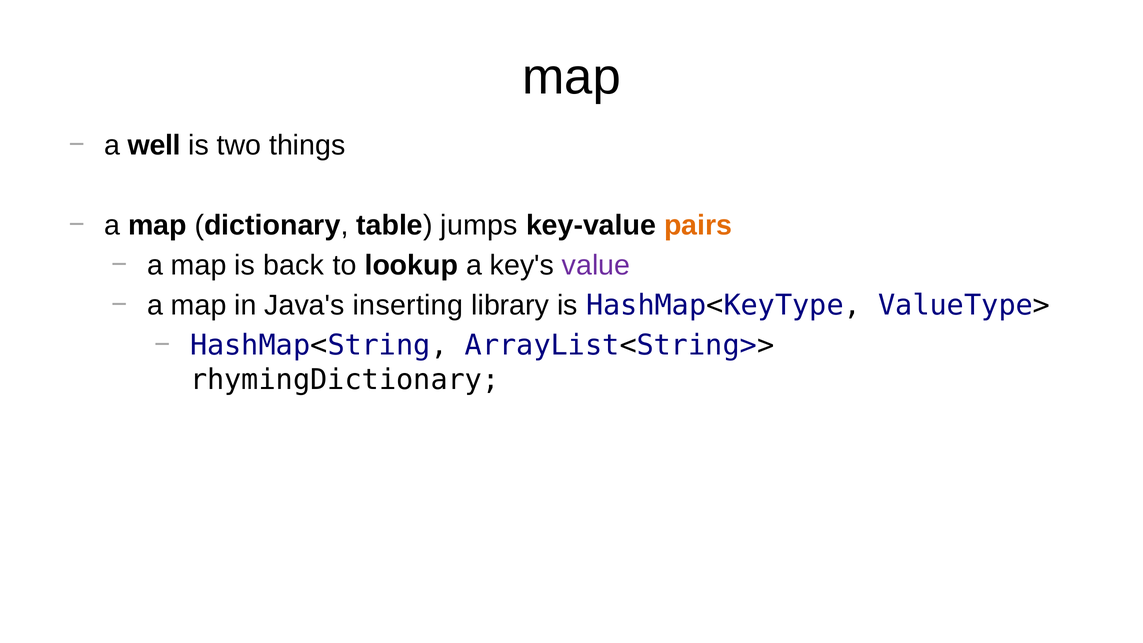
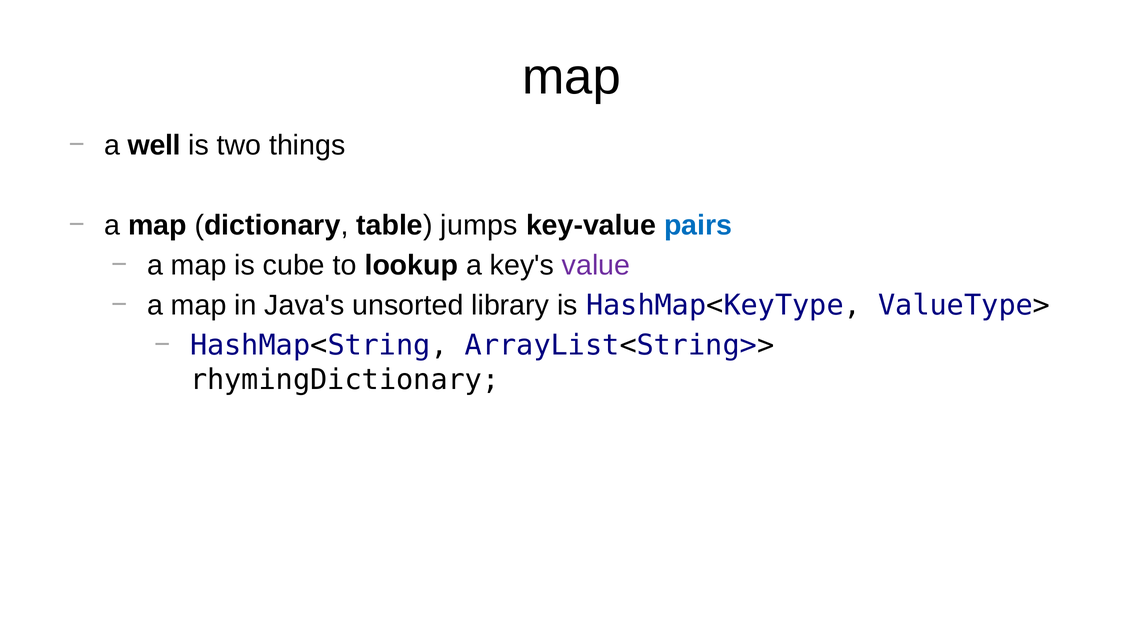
pairs colour: orange -> blue
back: back -> cube
inserting: inserting -> unsorted
